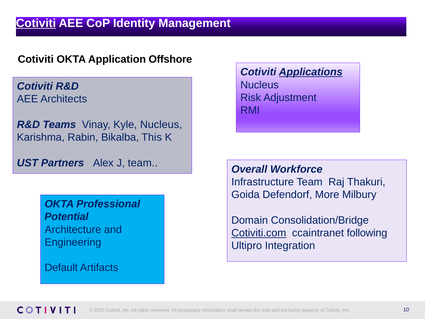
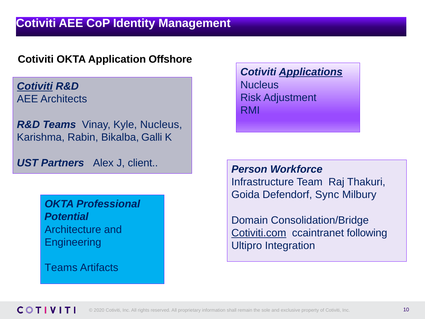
Cotiviti at (36, 23) underline: present -> none
Cotiviti at (35, 86) underline: none -> present
This: This -> Galli
J team: team -> client
Overall: Overall -> Person
More: More -> Sync
Default at (61, 268): Default -> Teams
